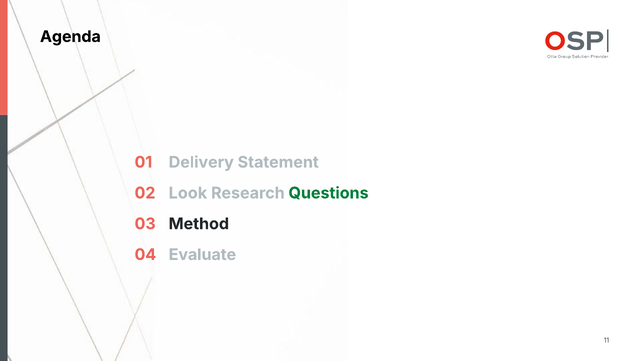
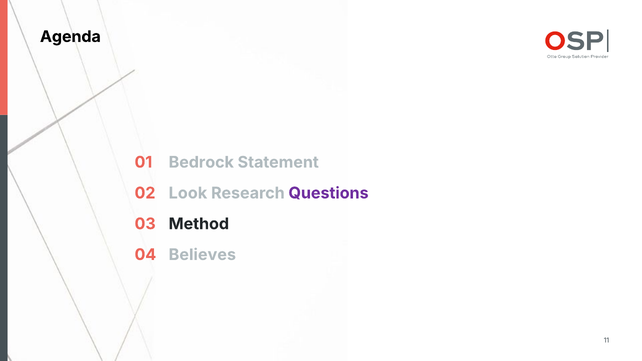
Delivery: Delivery -> Bedrock
Questions colour: green -> purple
Evaluate: Evaluate -> Believes
